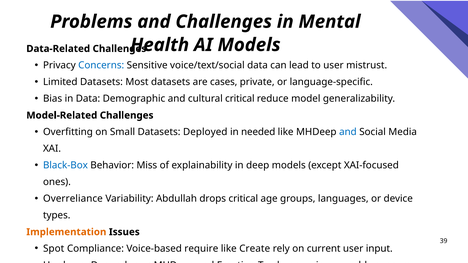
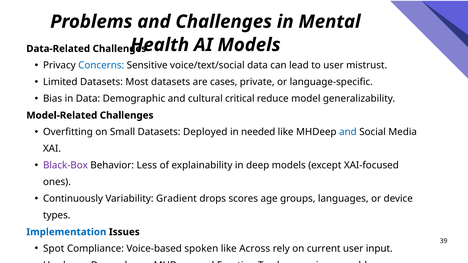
Black-Box colour: blue -> purple
Miss: Miss -> Less
Overreliance: Overreliance -> Continuously
Abdullah: Abdullah -> Gradient
drops critical: critical -> scores
Implementation colour: orange -> blue
Voice-based require: require -> spoken
Create: Create -> Across
